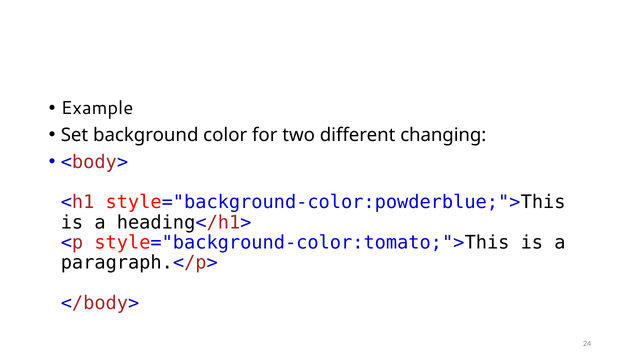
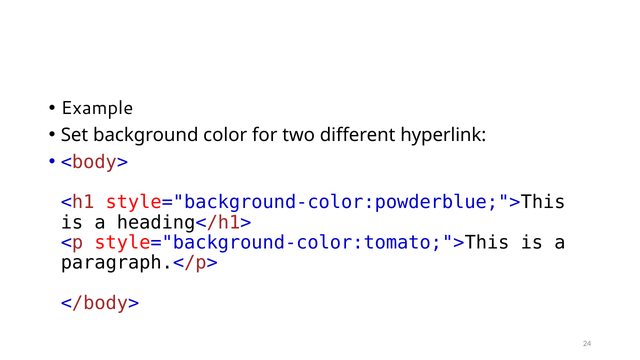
changing: changing -> hyperlink
